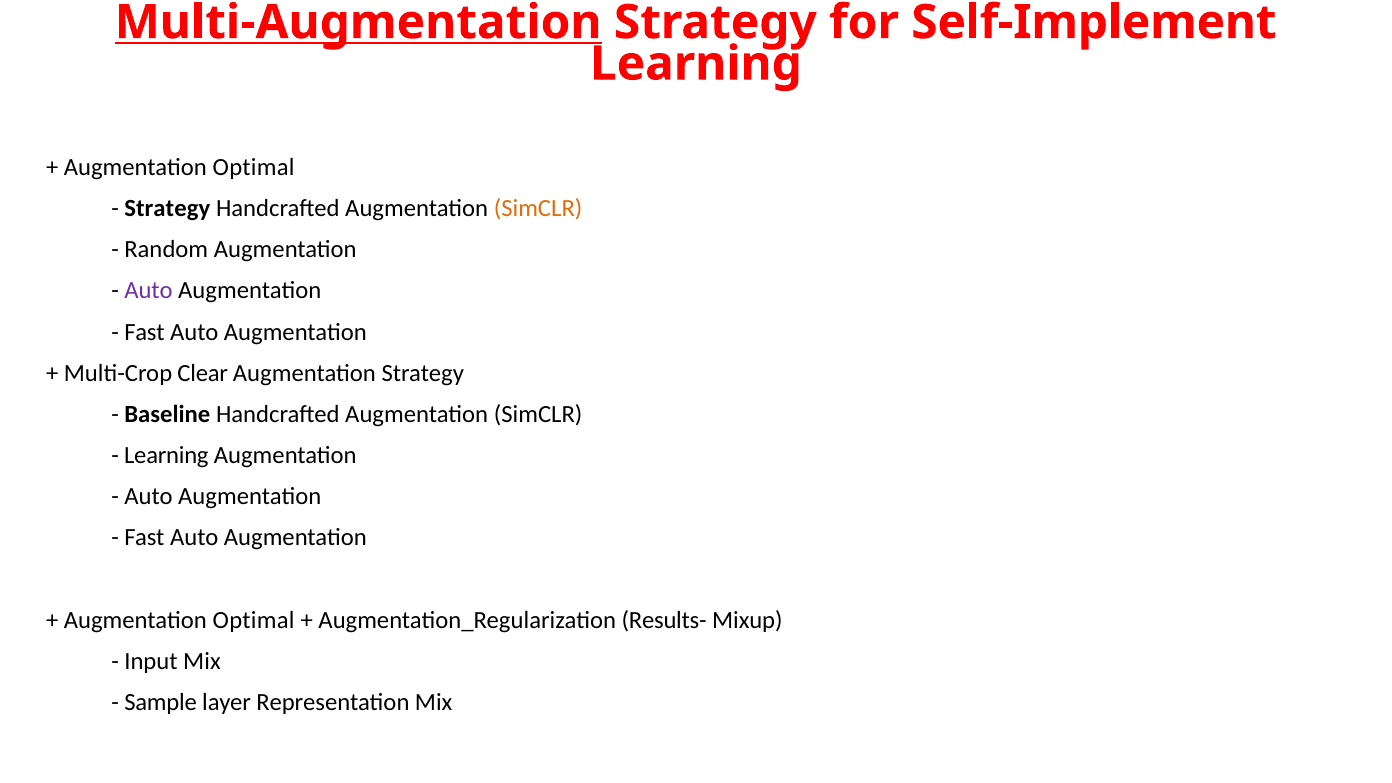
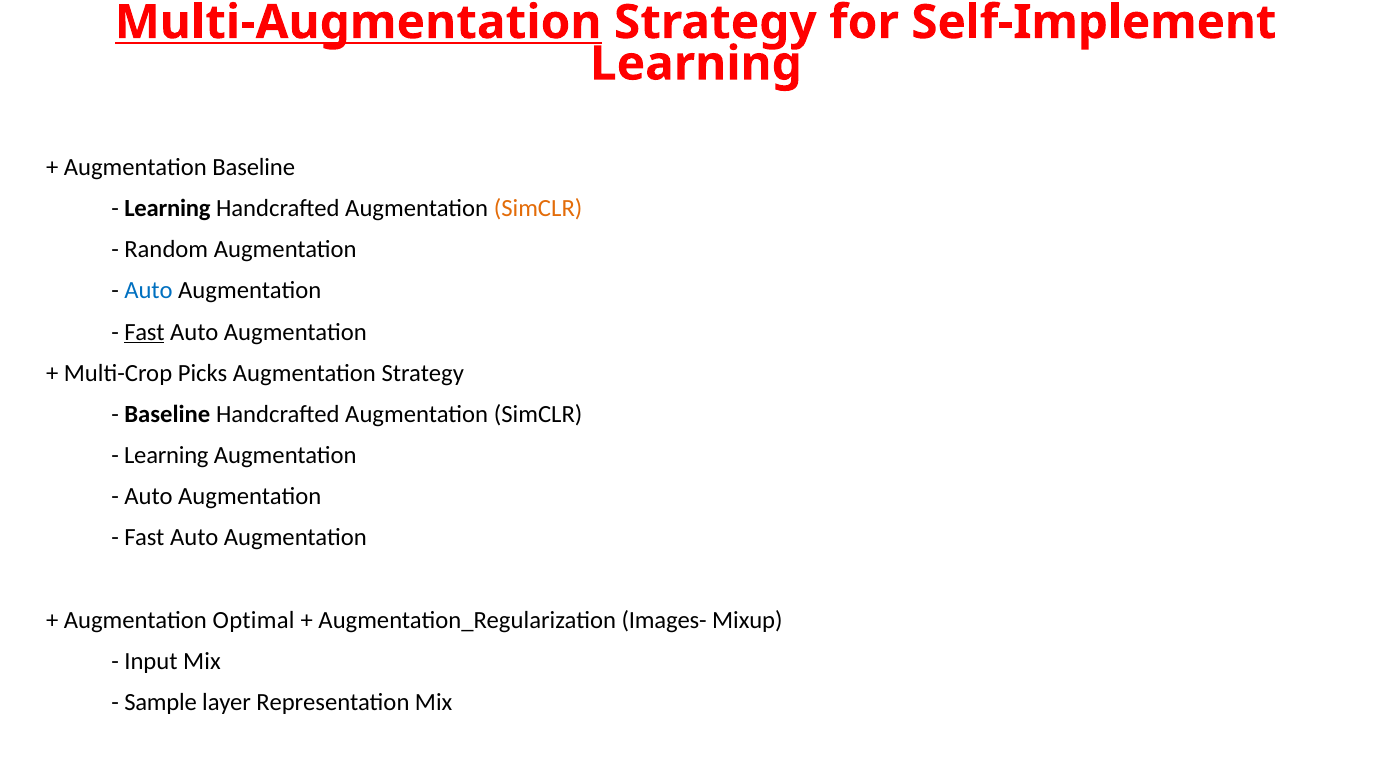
Optimal at (254, 167): Optimal -> Baseline
Strategy at (167, 209): Strategy -> Learning
Auto at (148, 291) colour: purple -> blue
Fast at (144, 332) underline: none -> present
Clear: Clear -> Picks
Results-: Results- -> Images-
